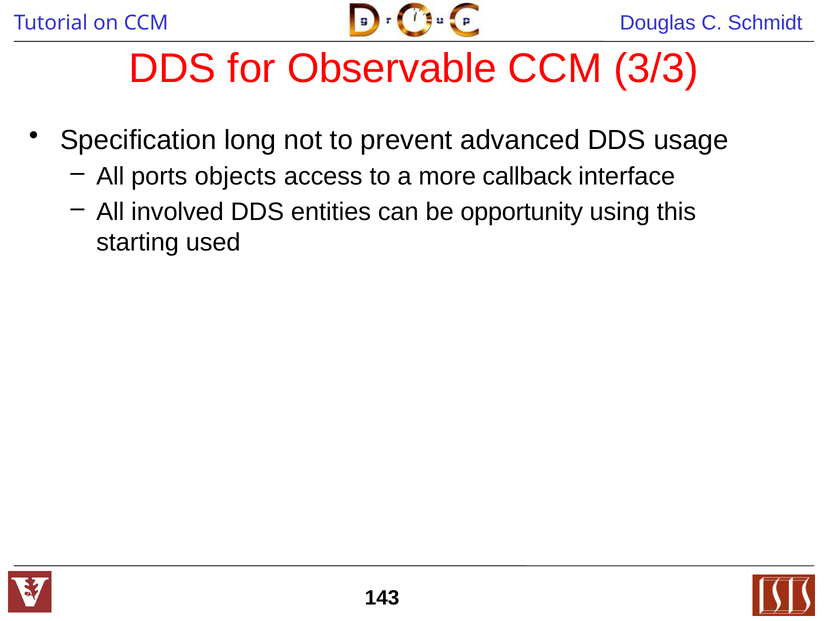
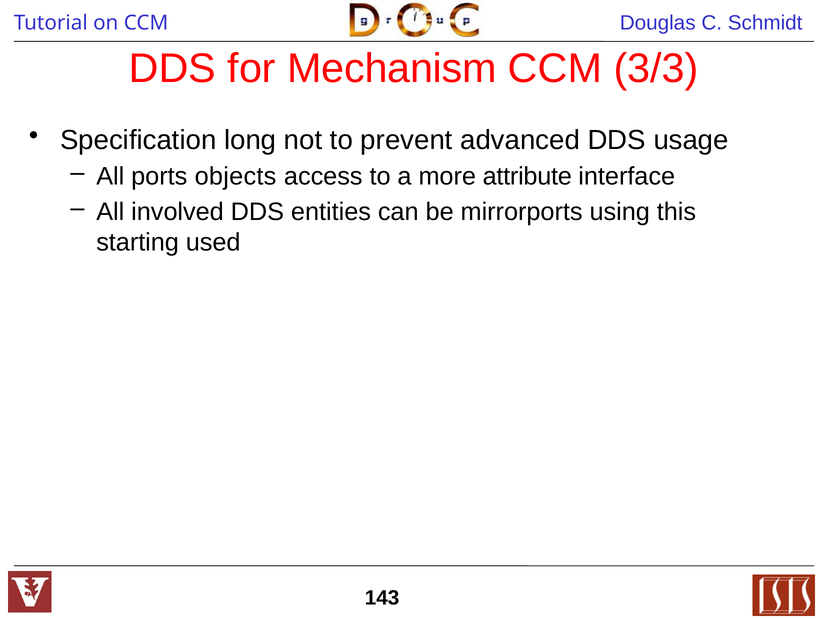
Observable: Observable -> Mechanism
callback: callback -> attribute
opportunity: opportunity -> mirrorports
